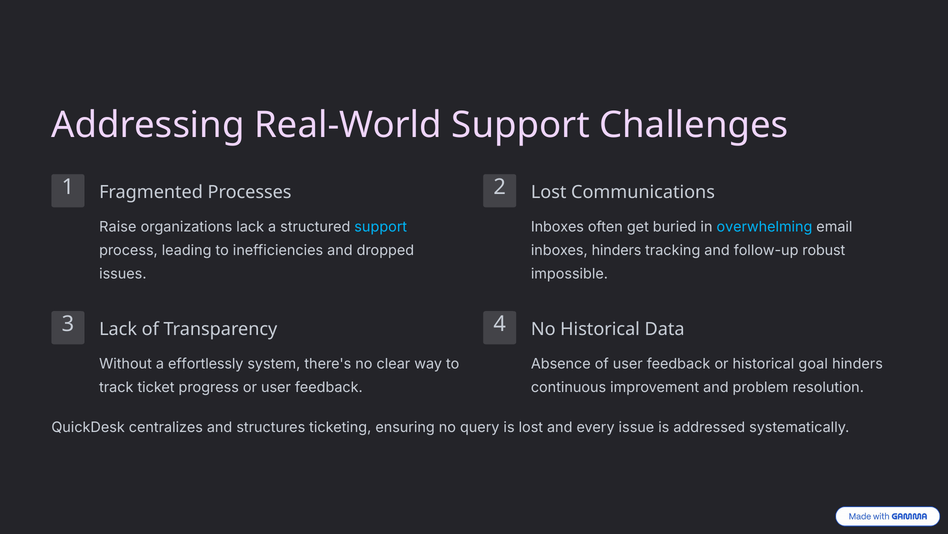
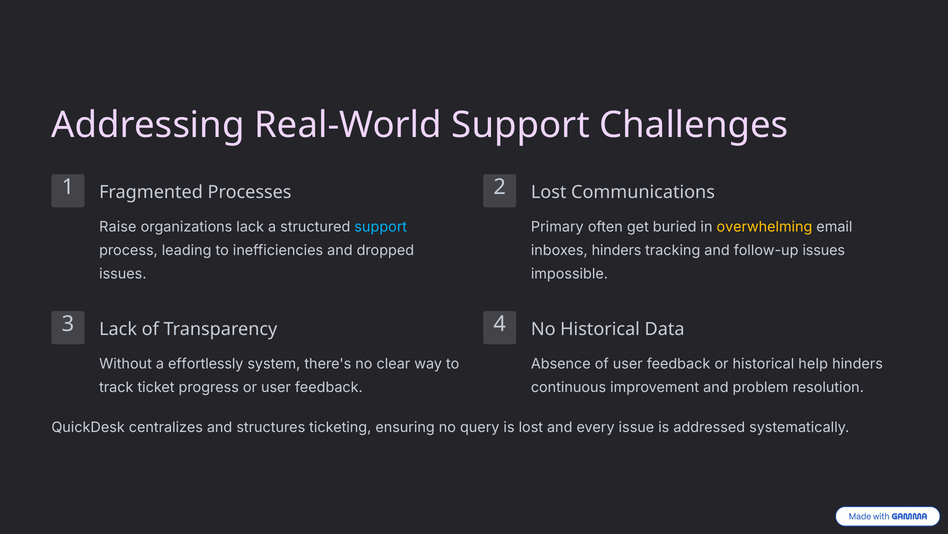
Inboxes at (557, 227): Inboxes -> Primary
overwhelming colour: light blue -> yellow
follow-up robust: robust -> issues
goal: goal -> help
